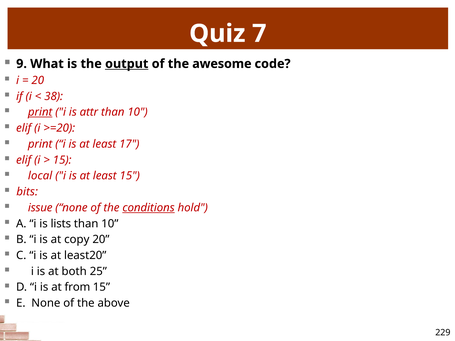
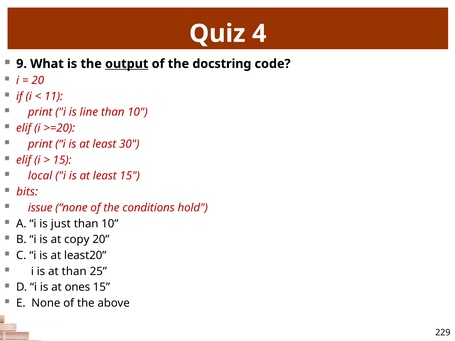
7: 7 -> 4
awesome: awesome -> docstring
38: 38 -> 11
print at (40, 112) underline: present -> none
attr: attr -> line
17: 17 -> 30
conditions underline: present -> none
lists: lists -> just
at both: both -> than
from: from -> ones
